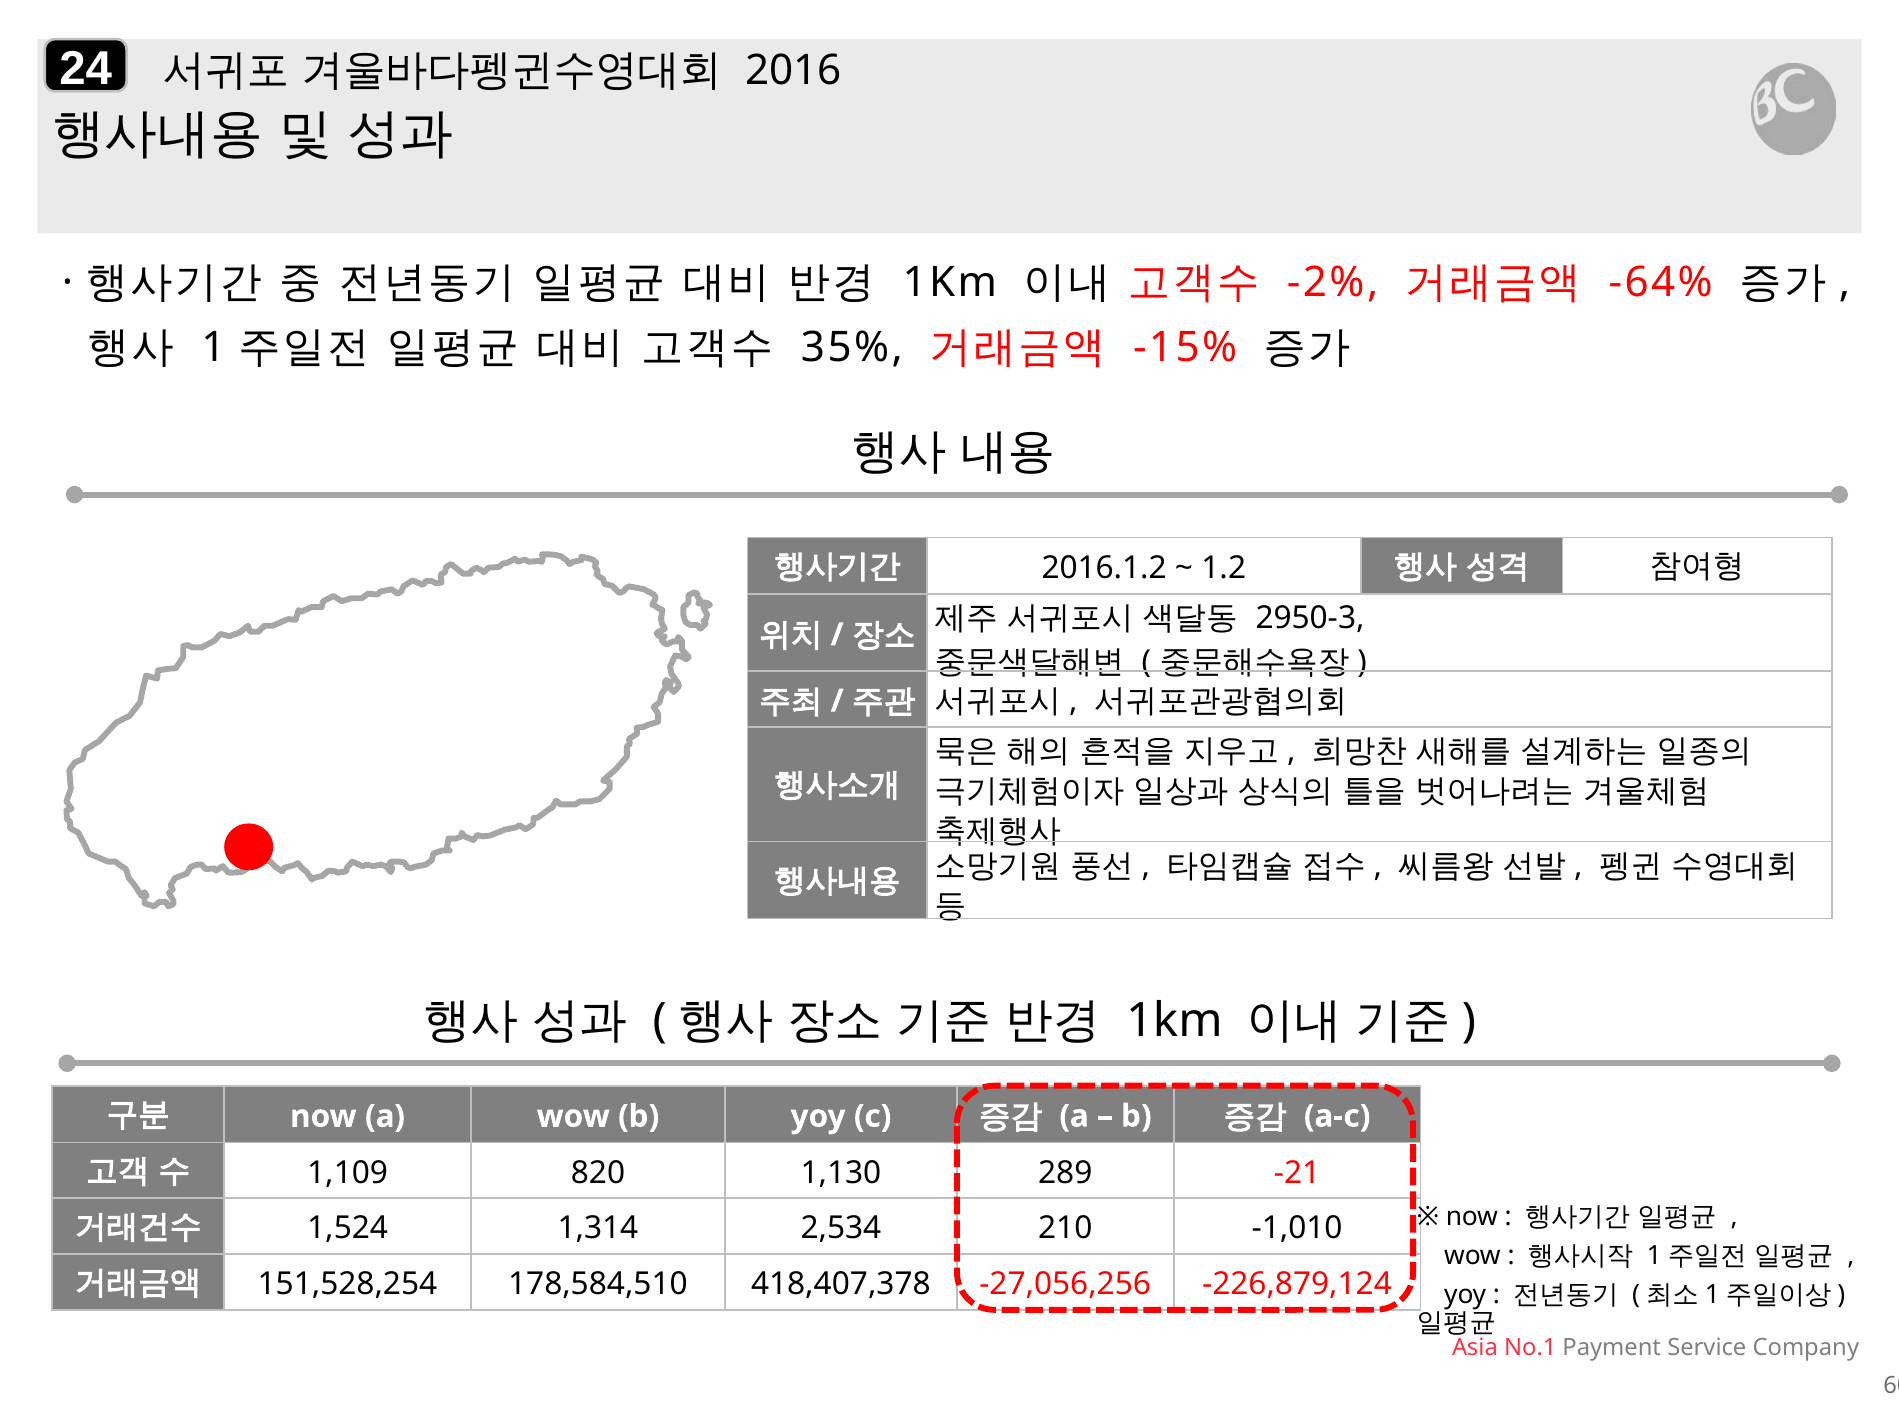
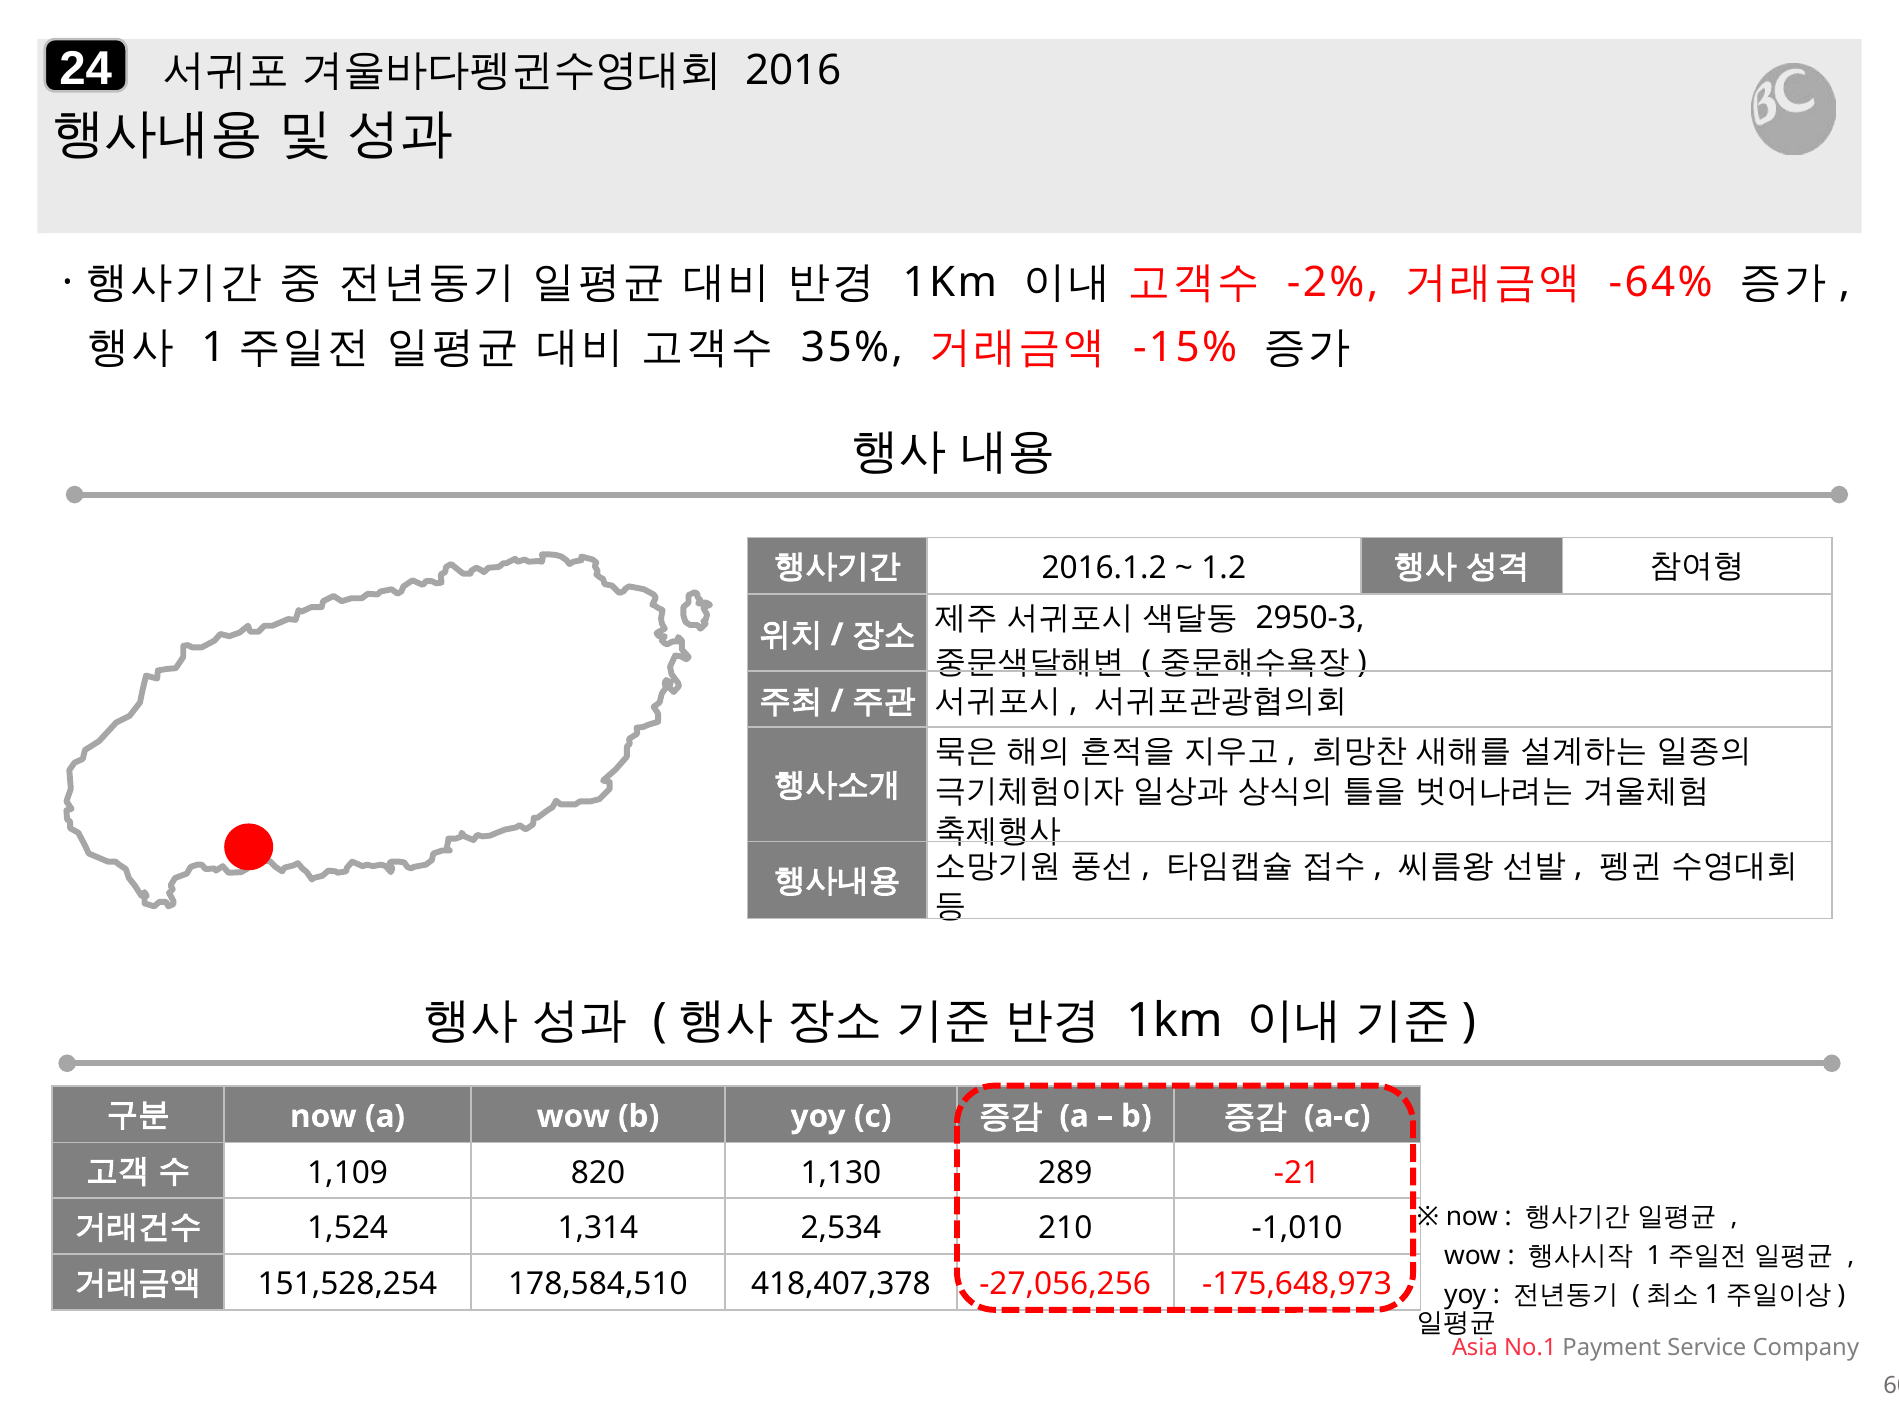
-226,879,124: -226,879,124 -> -175,648,973
